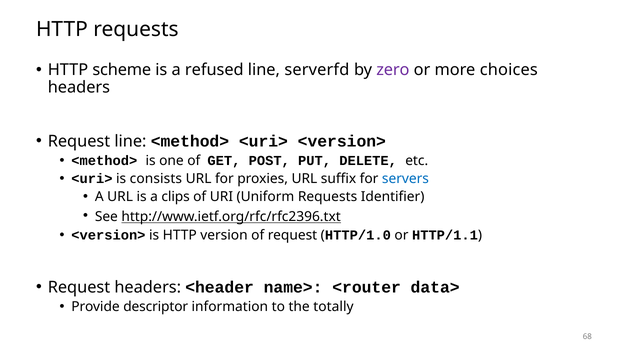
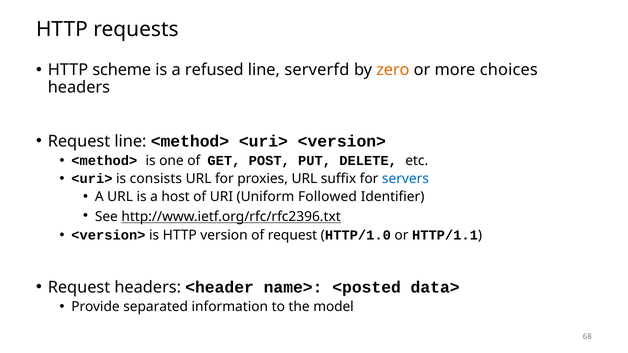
zero colour: purple -> orange
clips: clips -> host
Uniform Requests: Requests -> Followed
<router: <router -> <posted
descriptor: descriptor -> separated
totally: totally -> model
